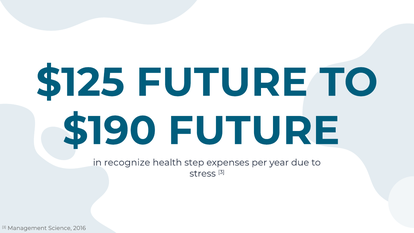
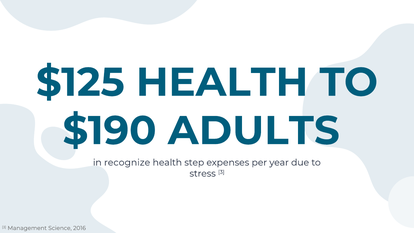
$125 FUTURE: FUTURE -> HEALTH
$190 FUTURE: FUTURE -> ADULTS
